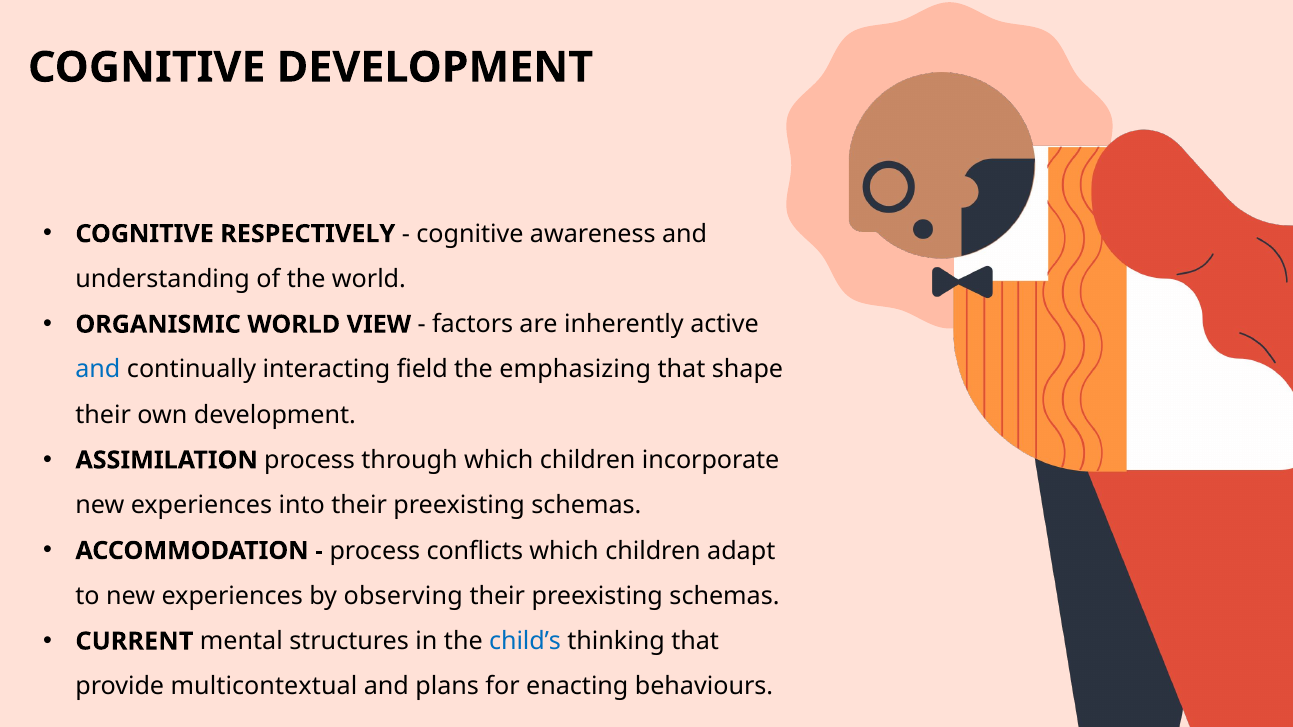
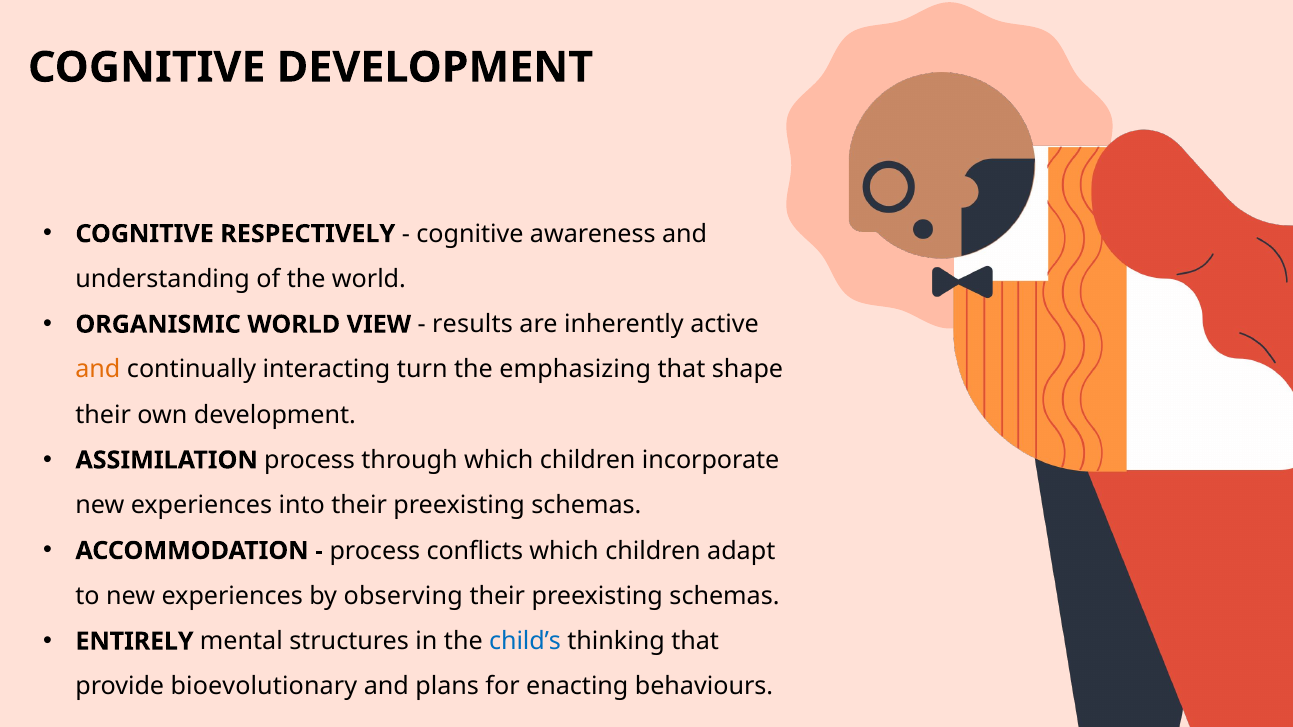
factors: factors -> results
and at (98, 370) colour: blue -> orange
field: field -> turn
CURRENT: CURRENT -> ENTIRELY
multicontextual: multicontextual -> bioevolutionary
